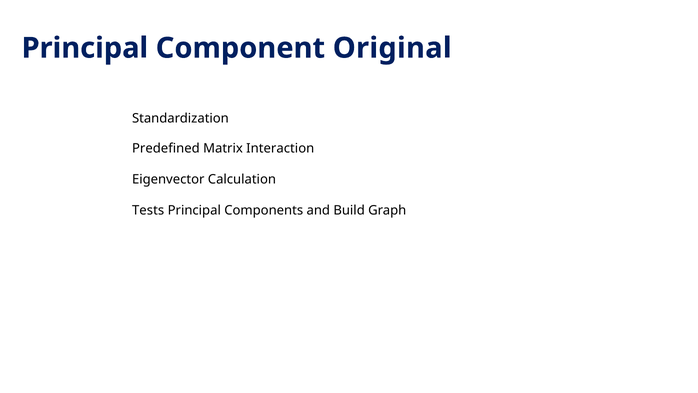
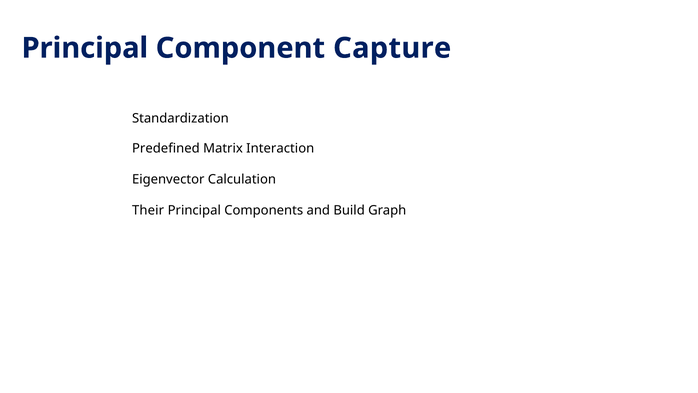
Original: Original -> Capture
Tests: Tests -> Their
